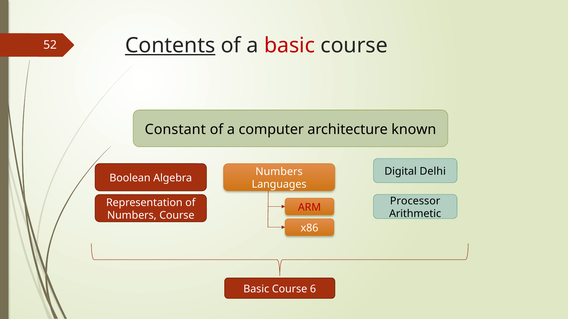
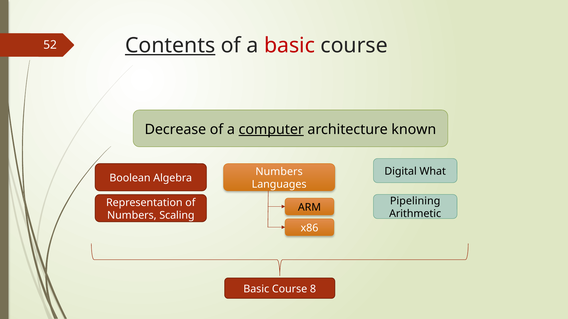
Constant: Constant -> Decrease
computer underline: none -> present
Delhi: Delhi -> What
Processor: Processor -> Pipelining
ARM colour: red -> black
Numbers Course: Course -> Scaling
6: 6 -> 8
